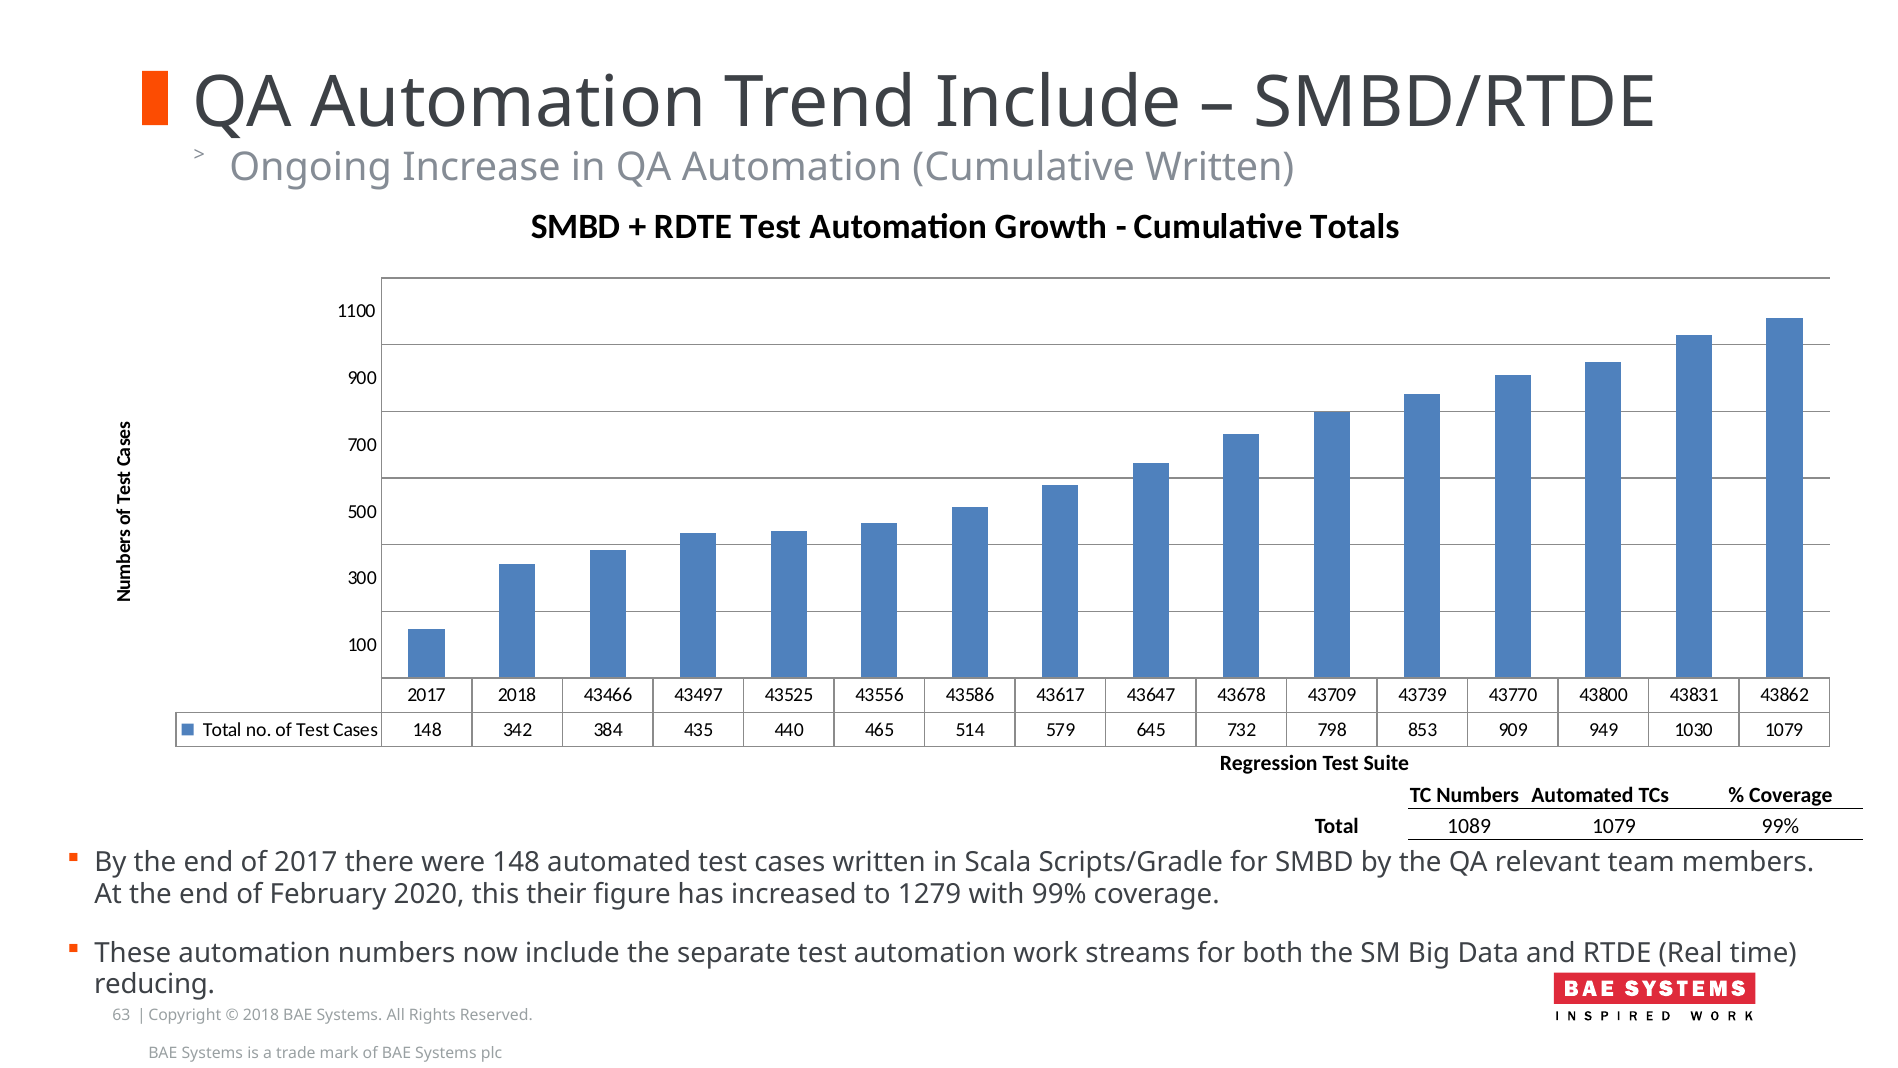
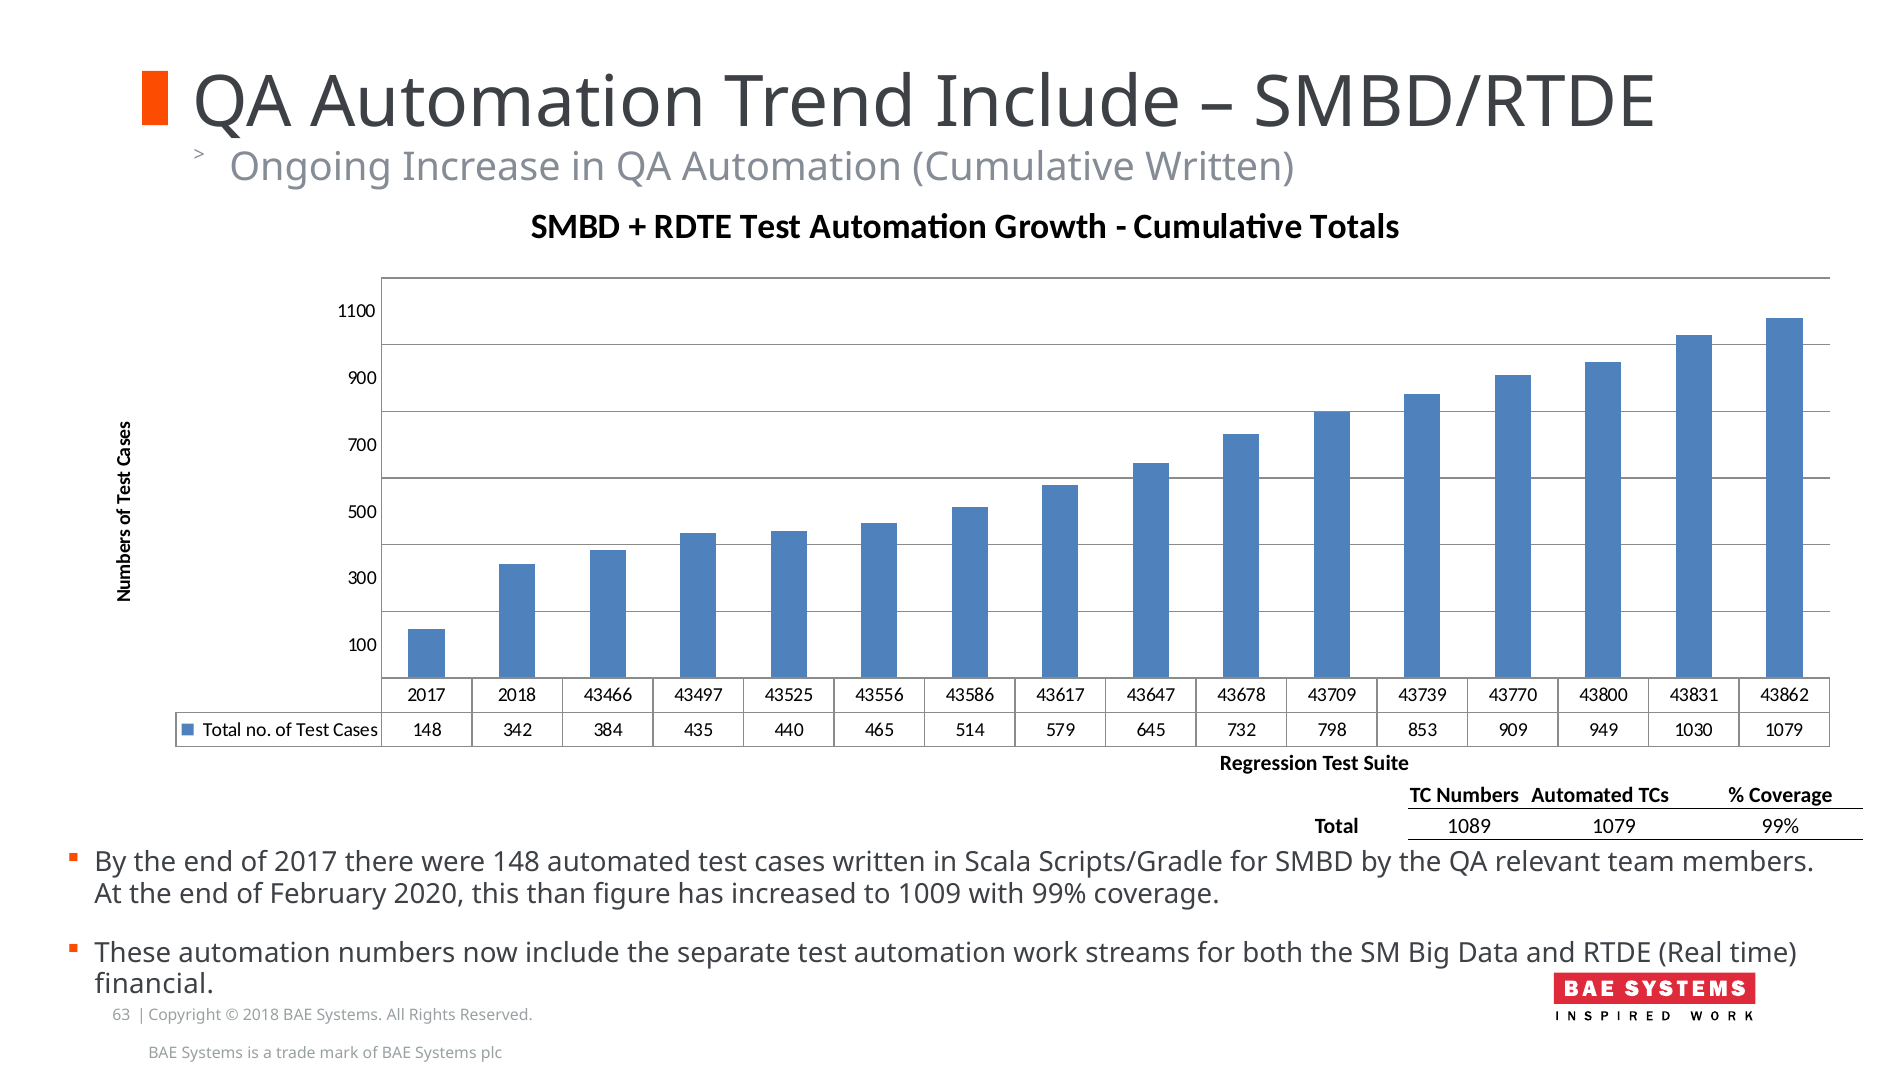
their: their -> than
1279: 1279 -> 1009
reducing: reducing -> financial
